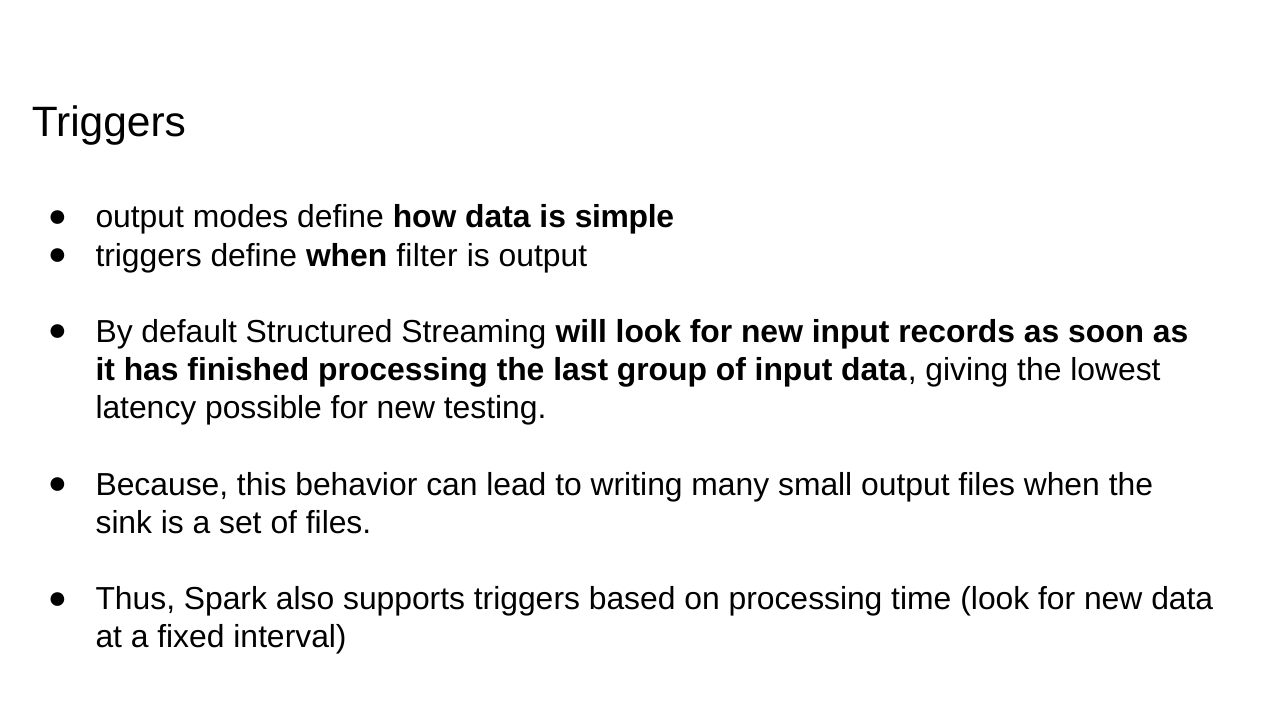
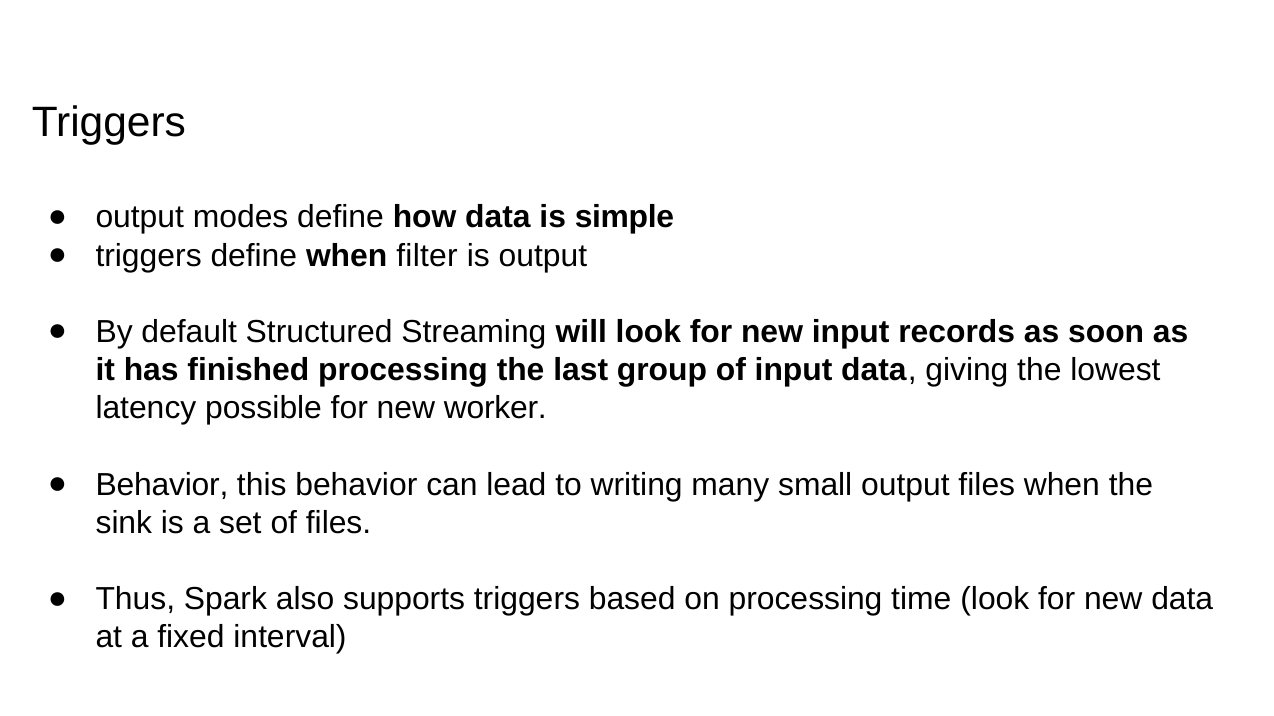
testing: testing -> worker
Because at (162, 485): Because -> Behavior
